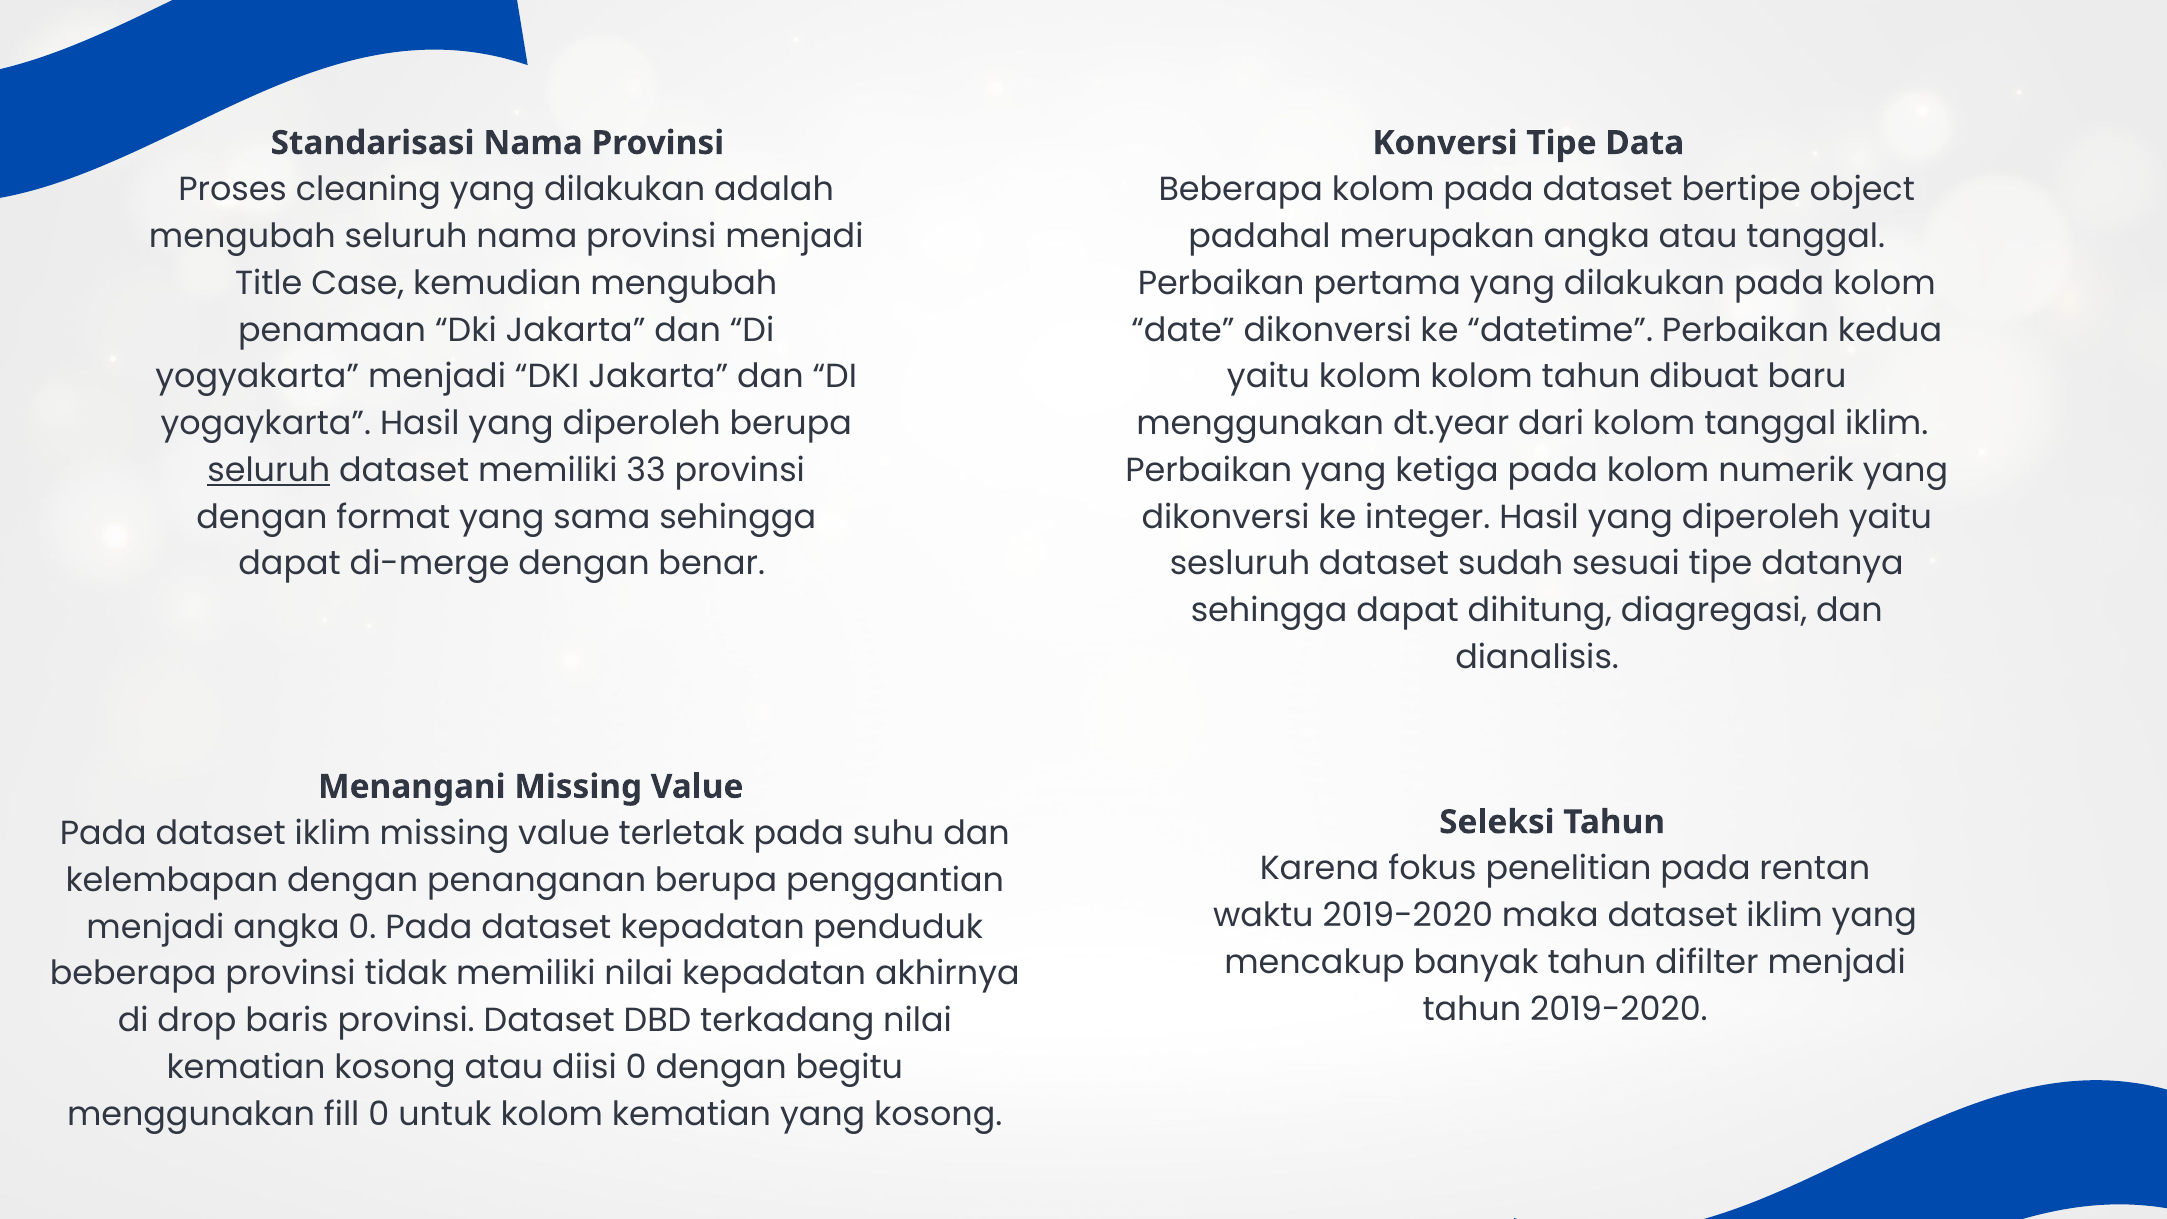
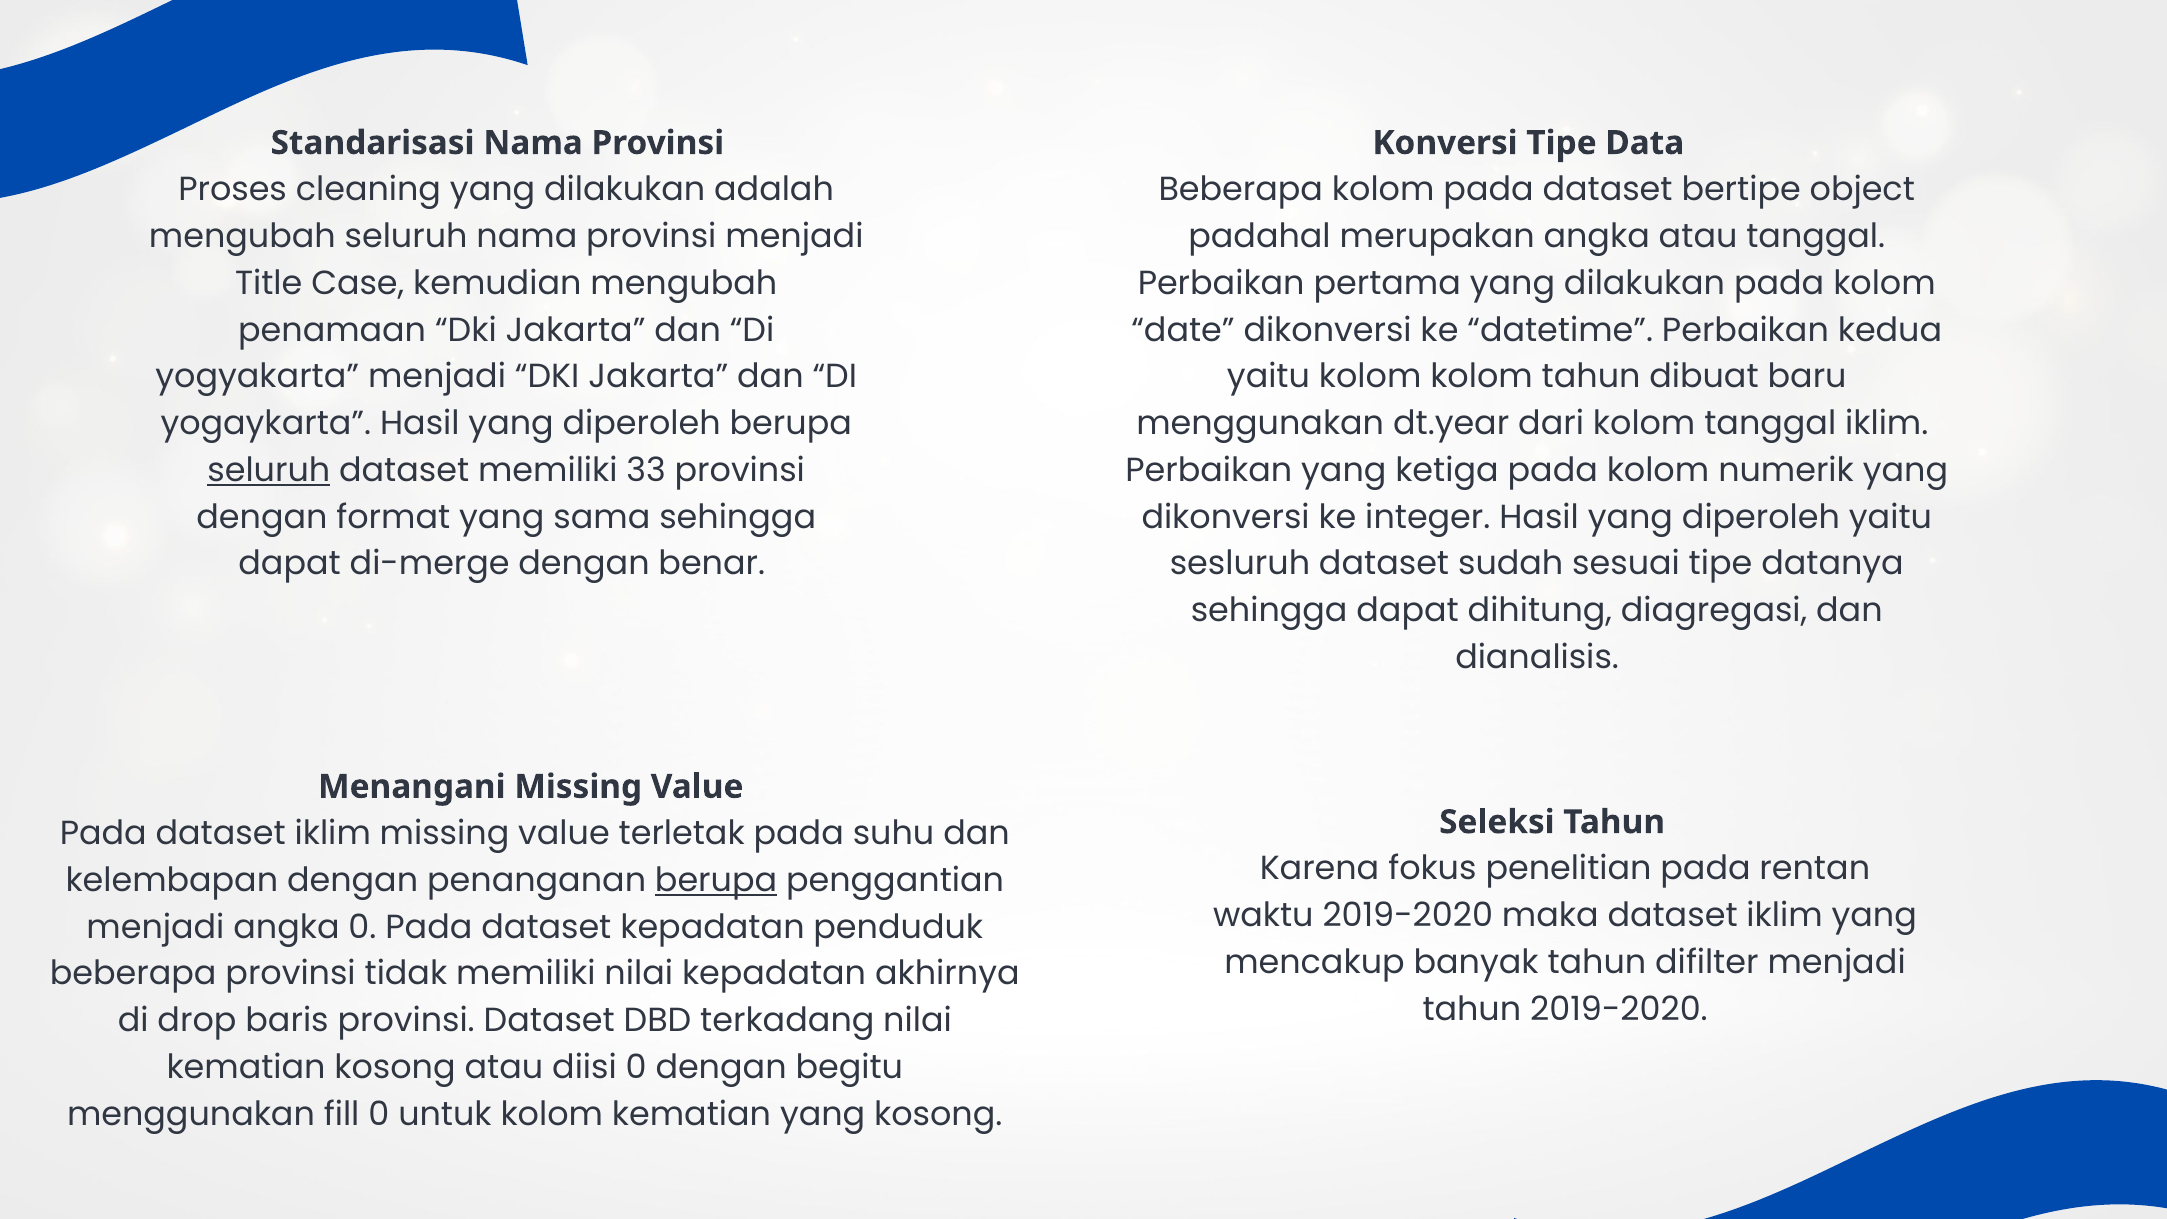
berupa at (716, 880) underline: none -> present
